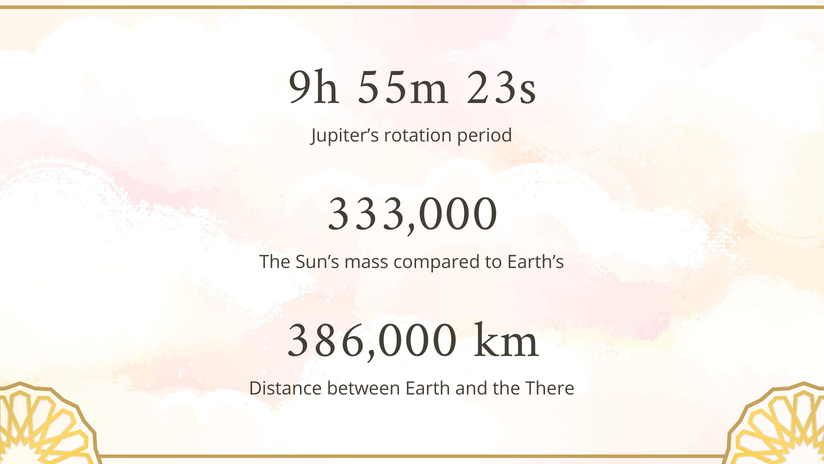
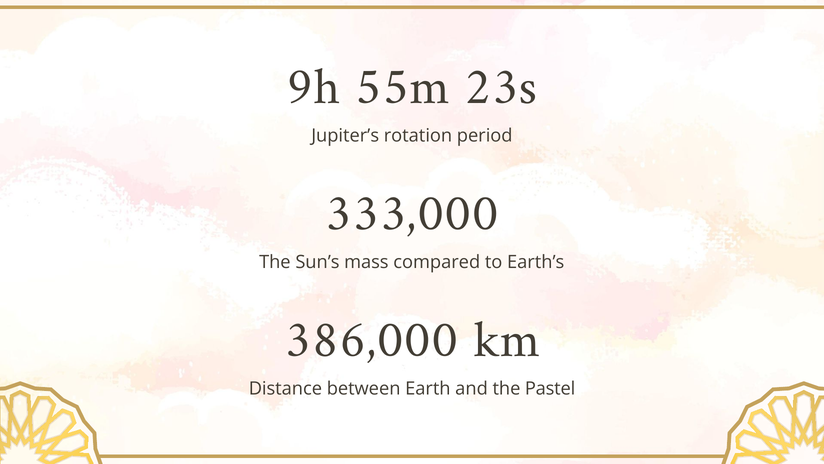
There: There -> Pastel
